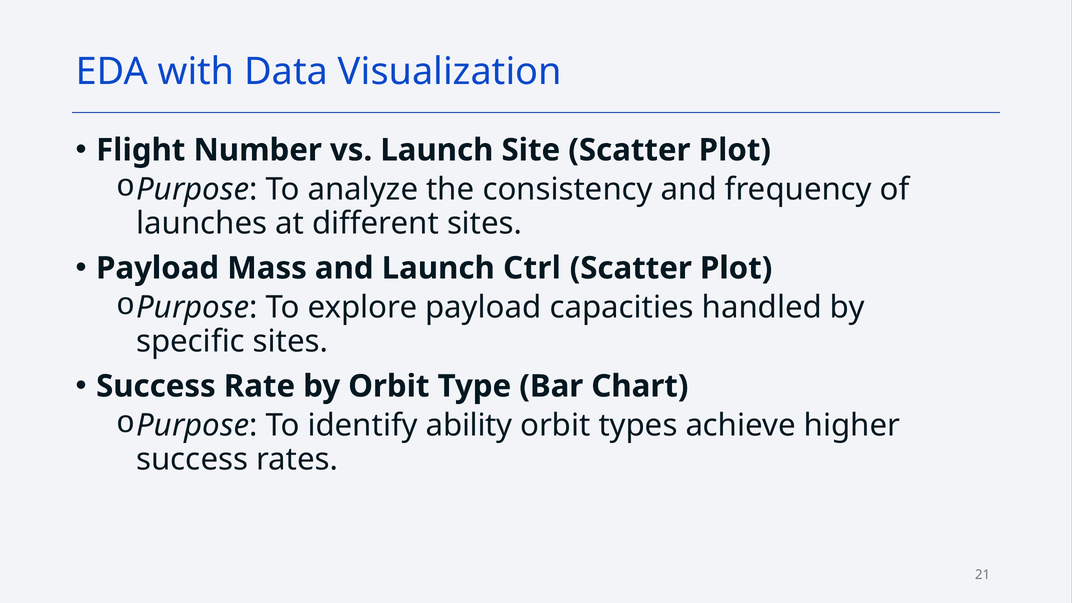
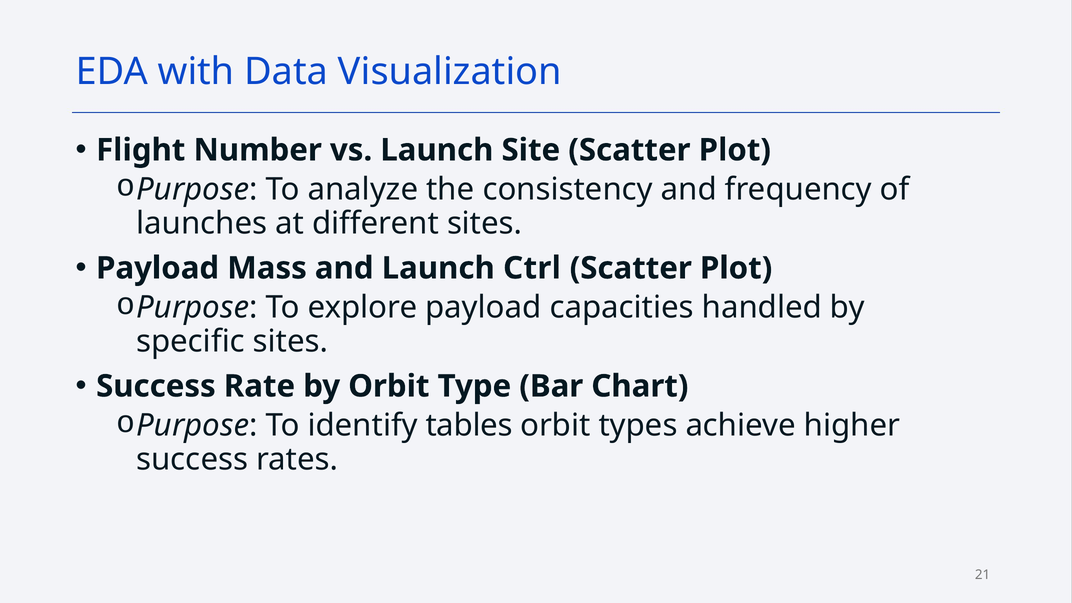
ability: ability -> tables
